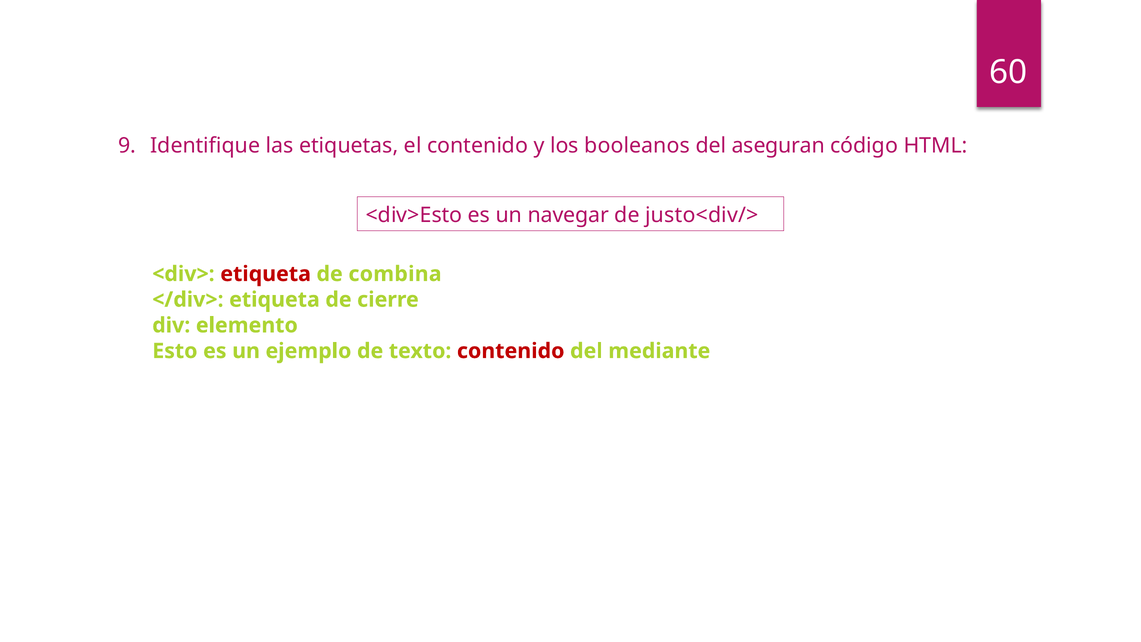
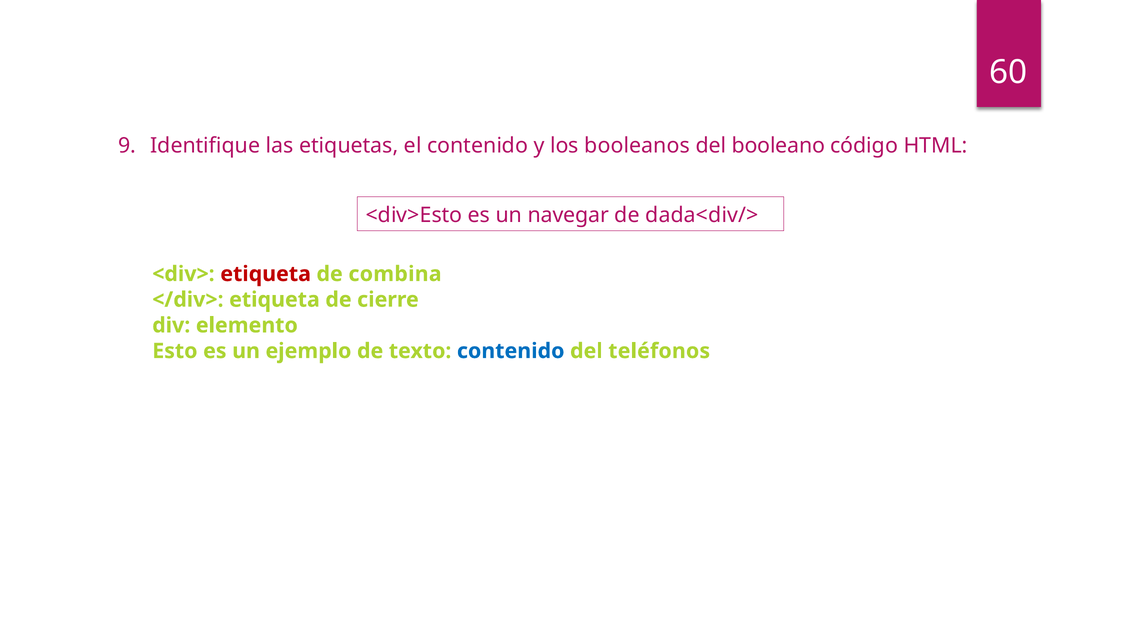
aseguran: aseguran -> booleano
justo<div/>: justo<div/> -> dada<div/>
contenido at (511, 351) colour: red -> blue
mediante: mediante -> teléfonos
